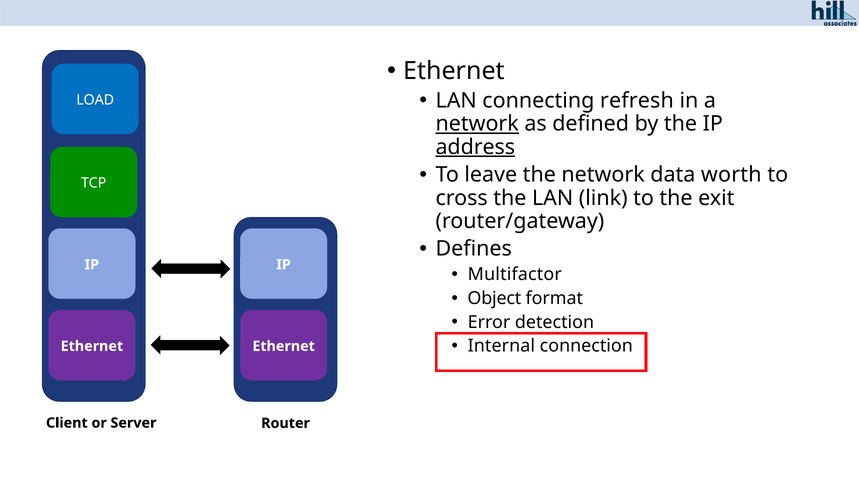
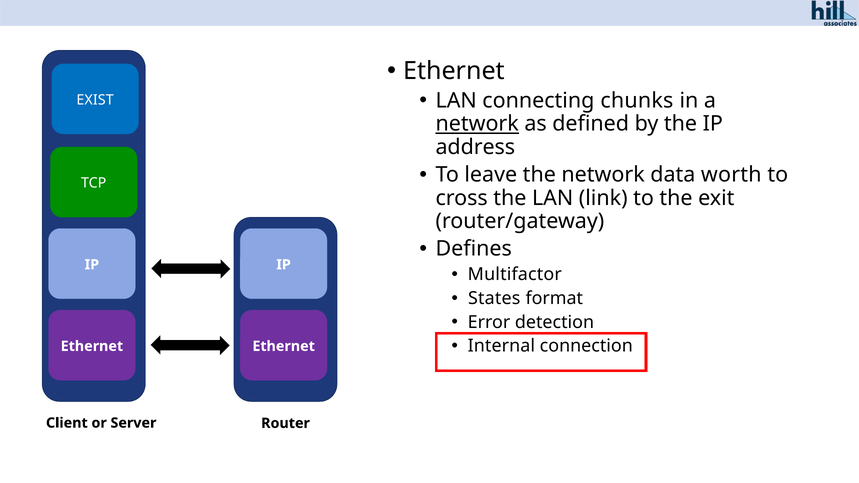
refresh: refresh -> chunks
LOAD: LOAD -> EXIST
address underline: present -> none
Object: Object -> States
